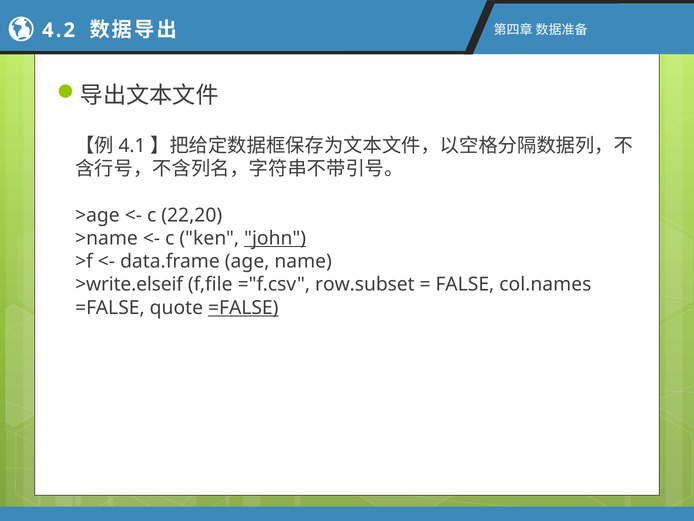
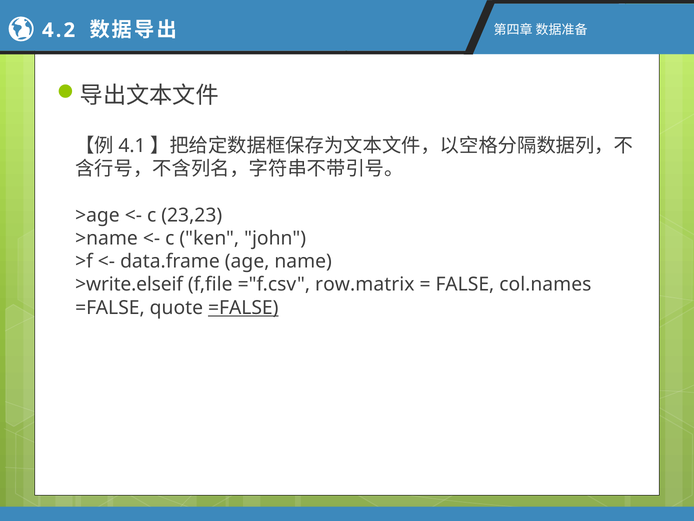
22,20: 22,20 -> 23,23
john underline: present -> none
row.subset: row.subset -> row.matrix
